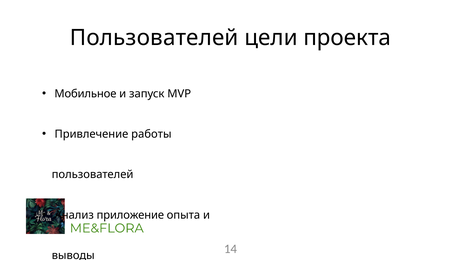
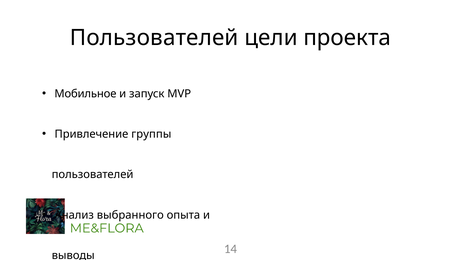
работы: работы -> группы
приложение: приложение -> выбранного
